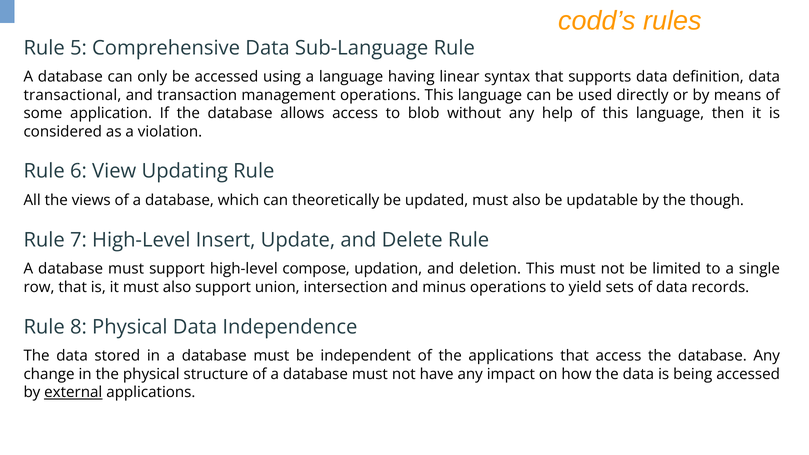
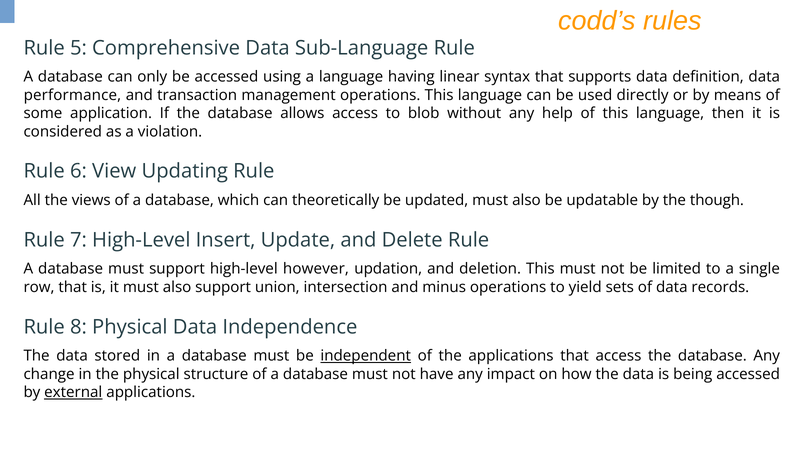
transactional: transactional -> performance
compose: compose -> however
independent underline: none -> present
